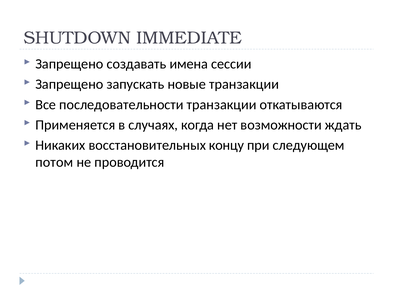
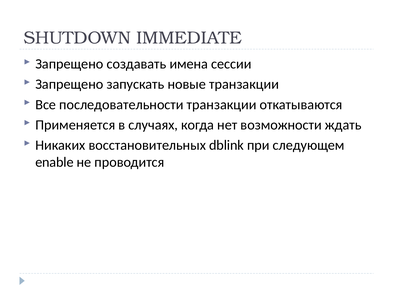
концу: концу -> dblink
потом: потом -> enable
